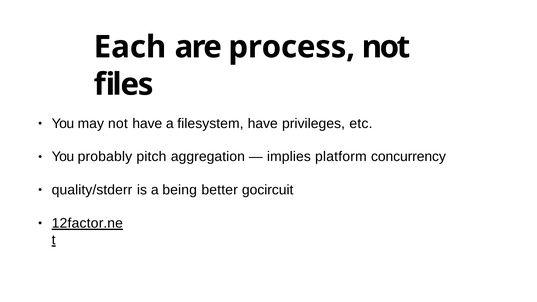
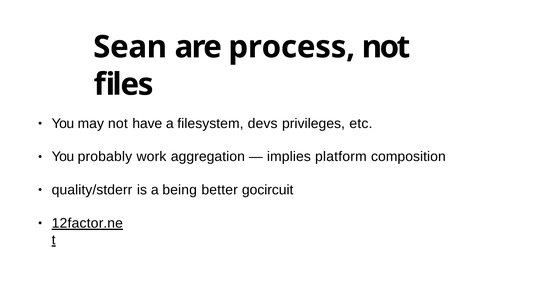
Each: Each -> Sean
filesystem have: have -> devs
pitch: pitch -> work
concurrency: concurrency -> composition
